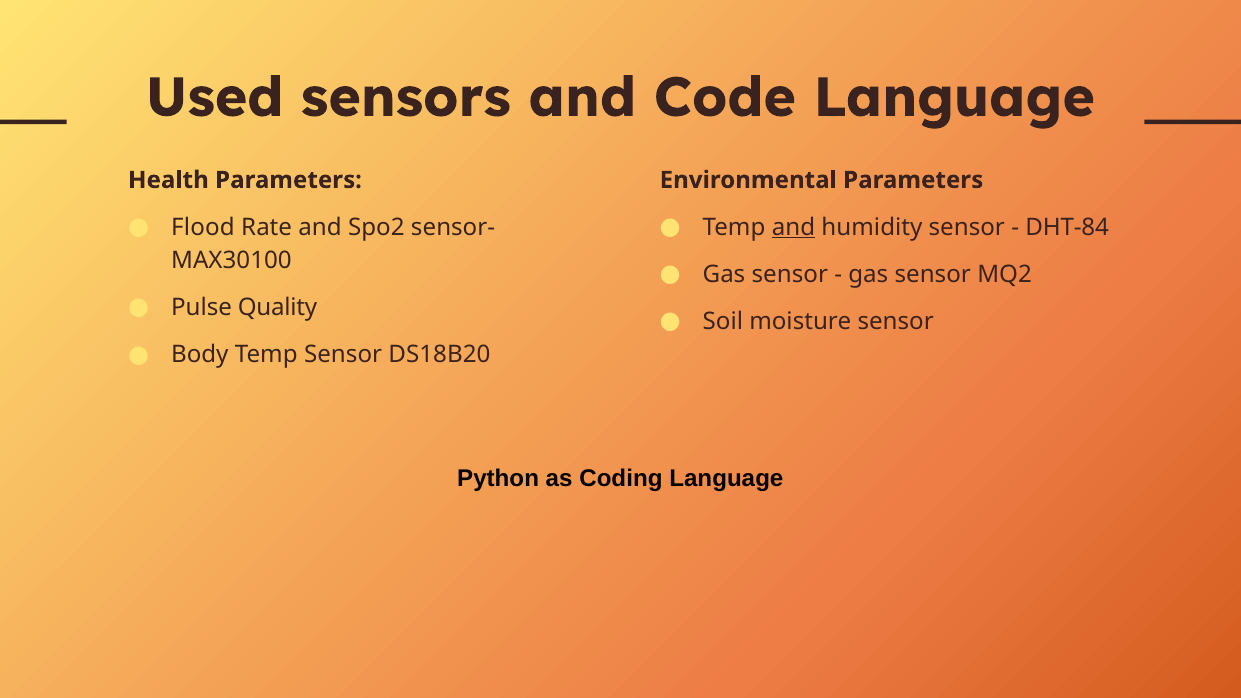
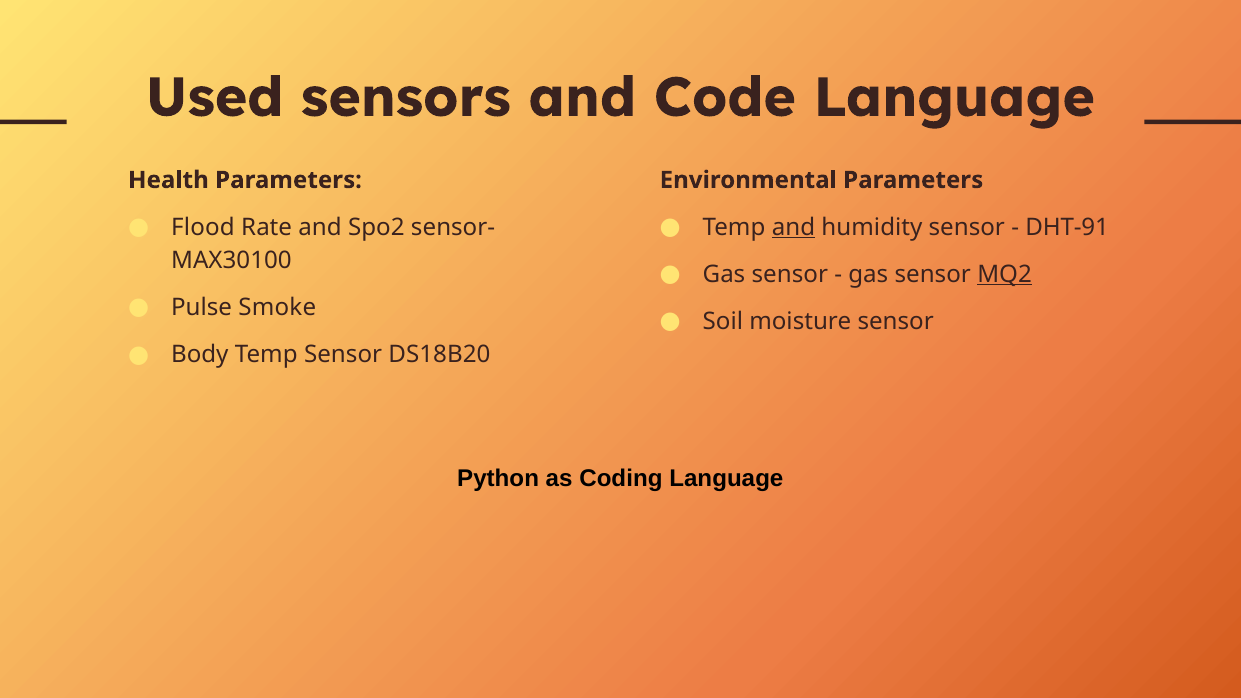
DHT-84: DHT-84 -> DHT-91
MQ2 underline: none -> present
Quality: Quality -> Smoke
